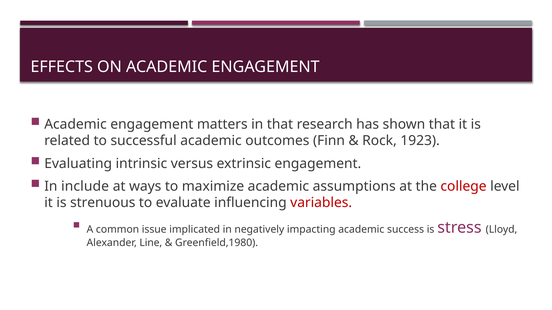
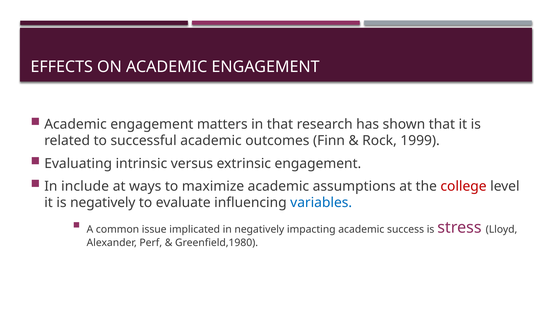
1923: 1923 -> 1999
is strenuous: strenuous -> negatively
variables colour: red -> blue
Line: Line -> Perf
